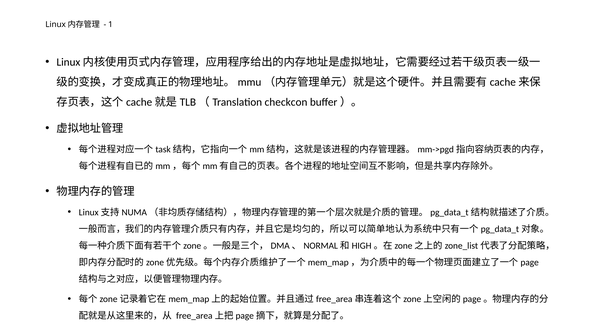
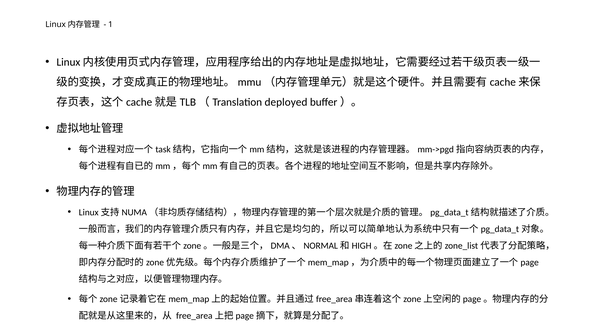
checkcon: checkcon -> deployed
